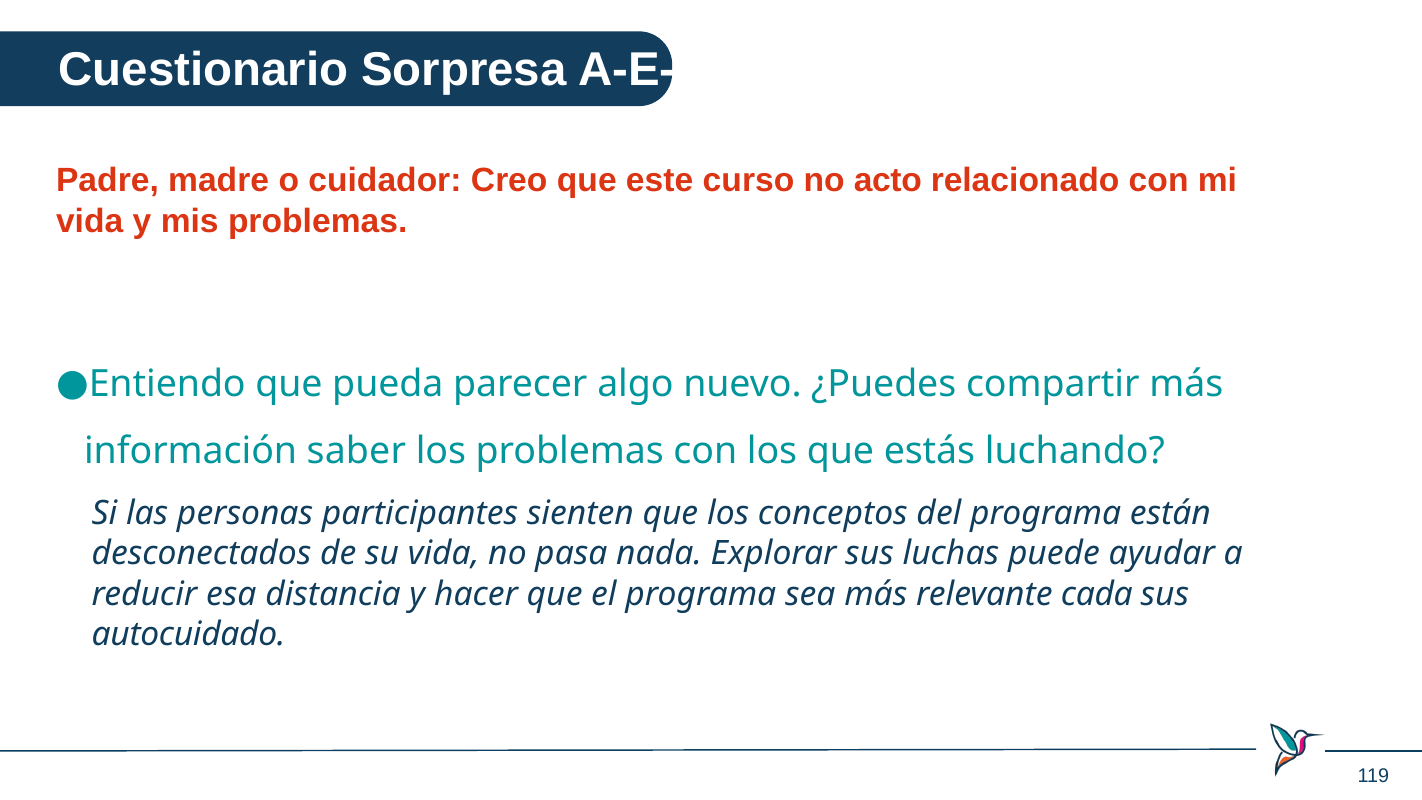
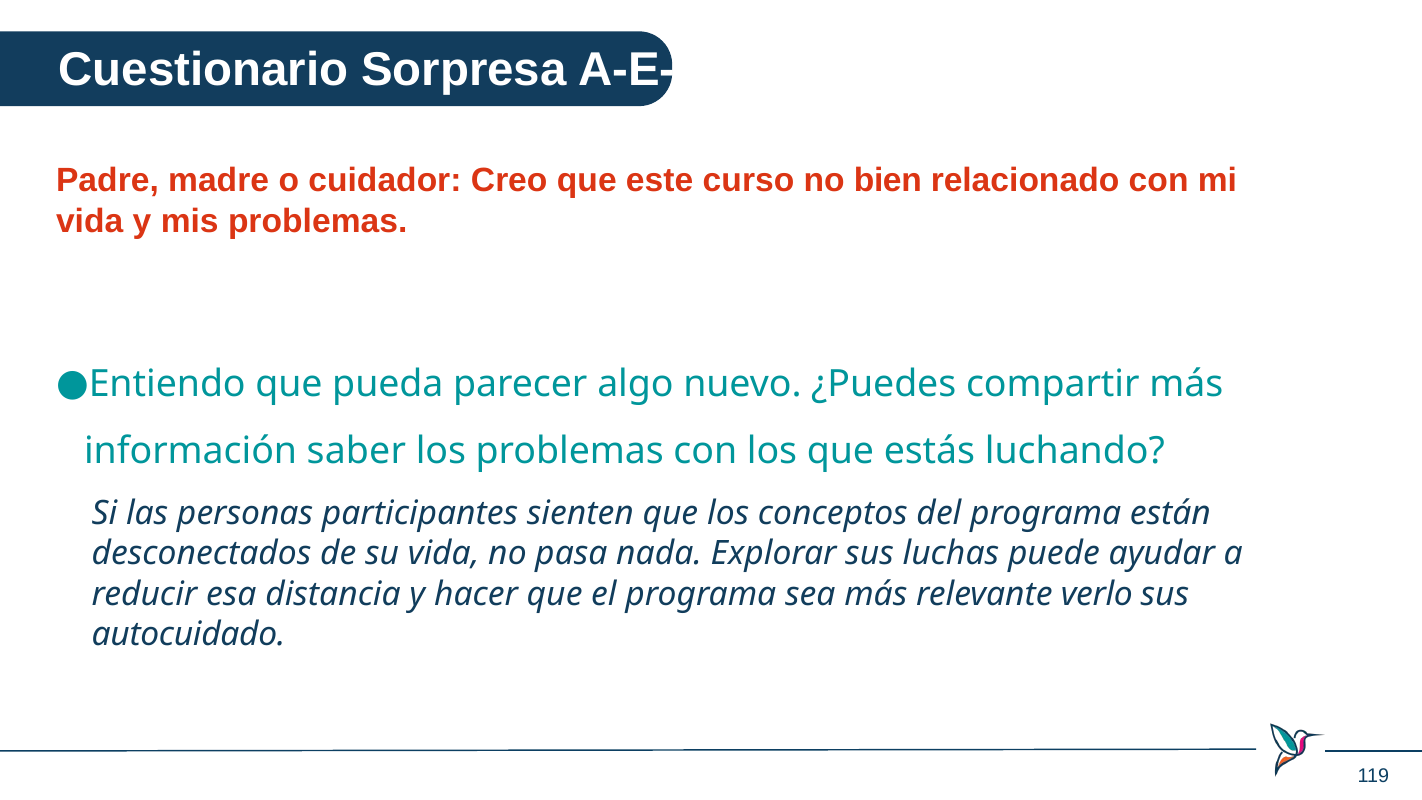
acto: acto -> bien
cada: cada -> verlo
